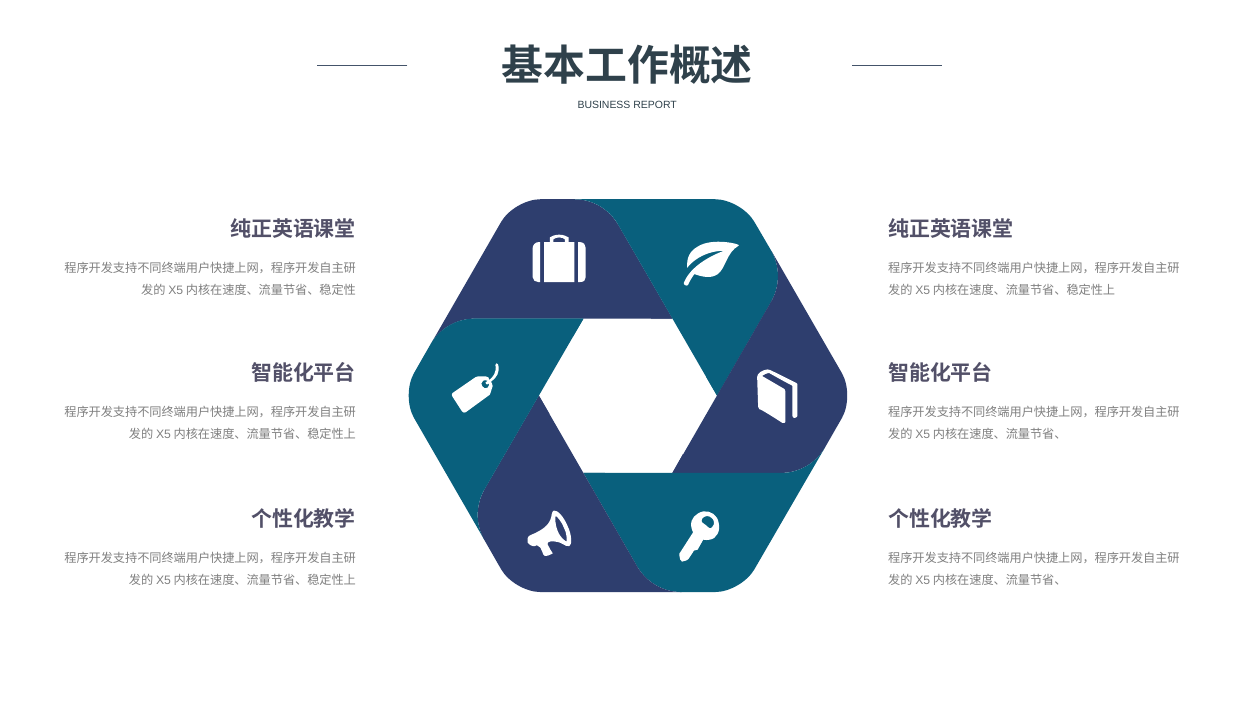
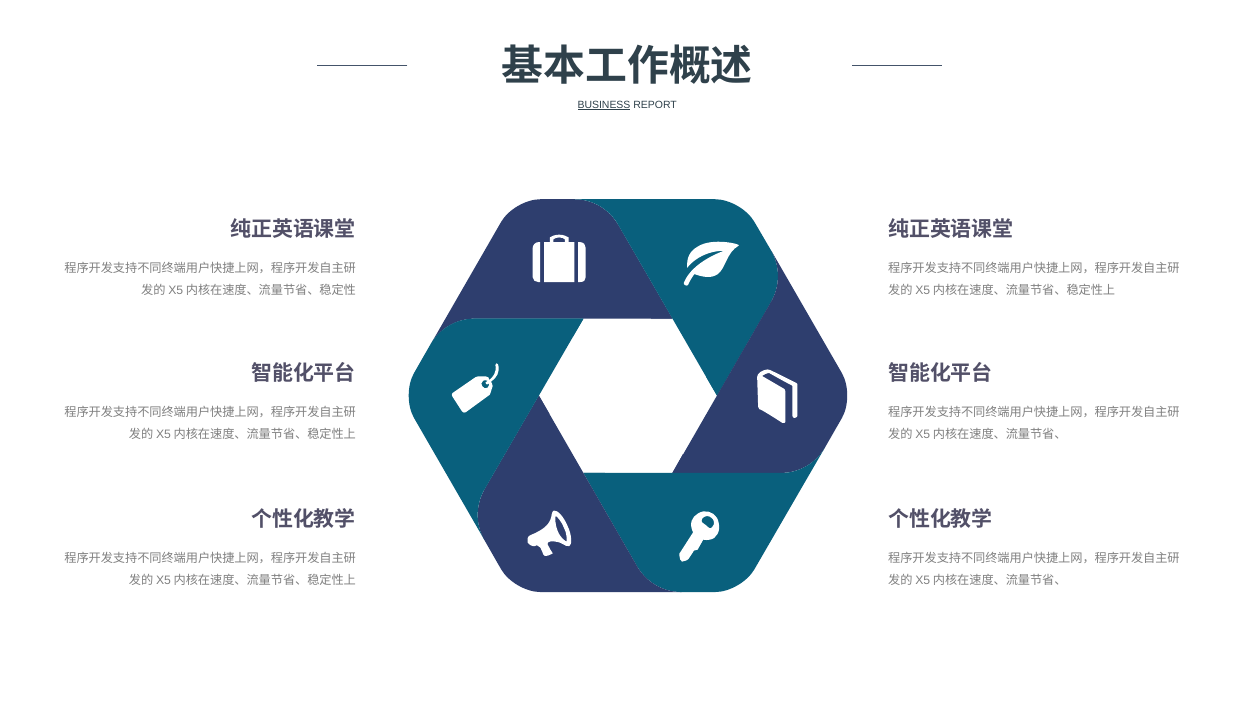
BUSINESS underline: none -> present
